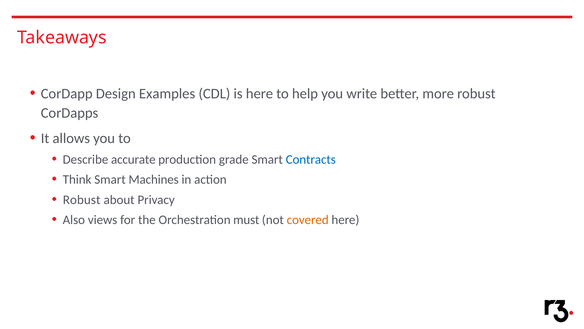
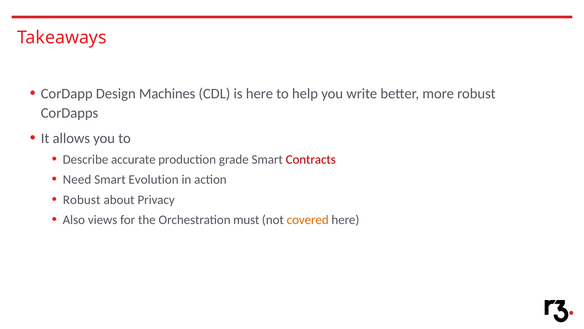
Examples: Examples -> Machines
Contracts colour: blue -> red
Think: Think -> Need
Machines: Machines -> Evolution
